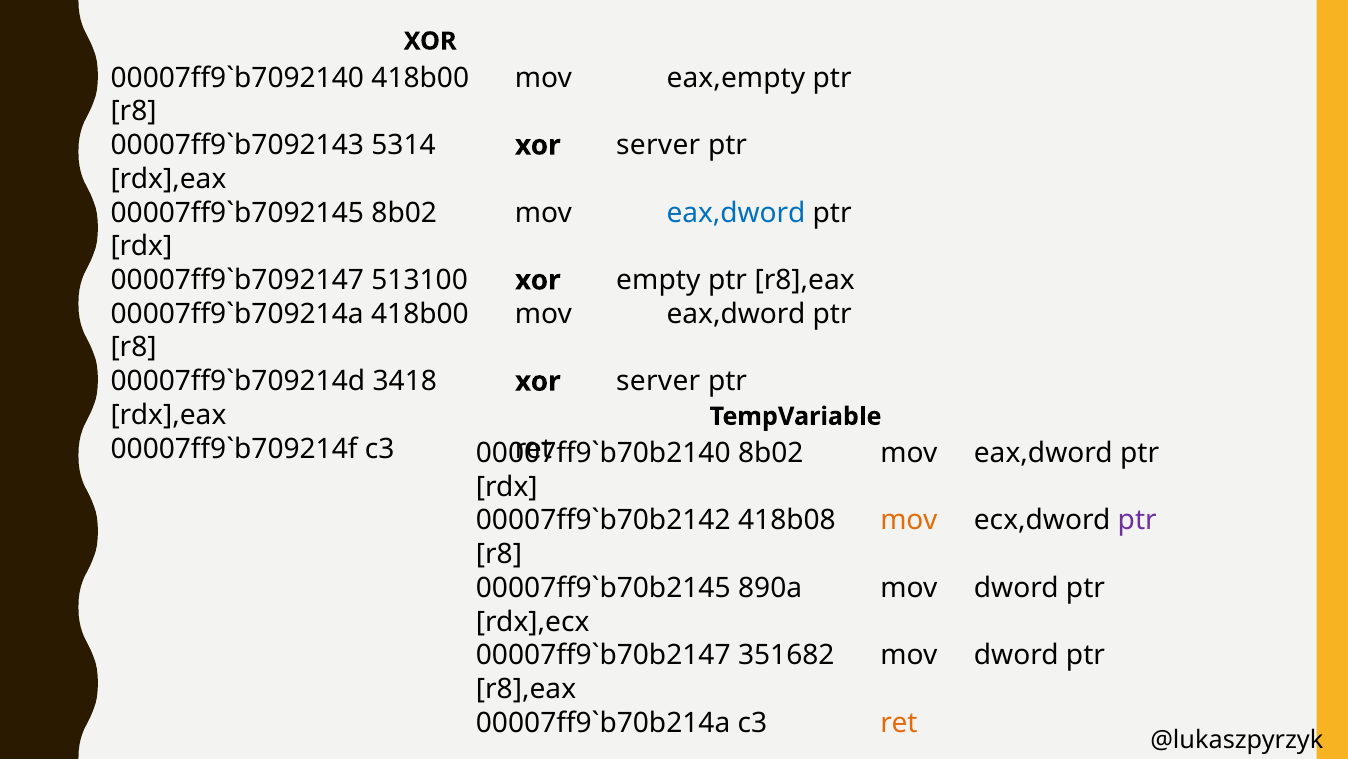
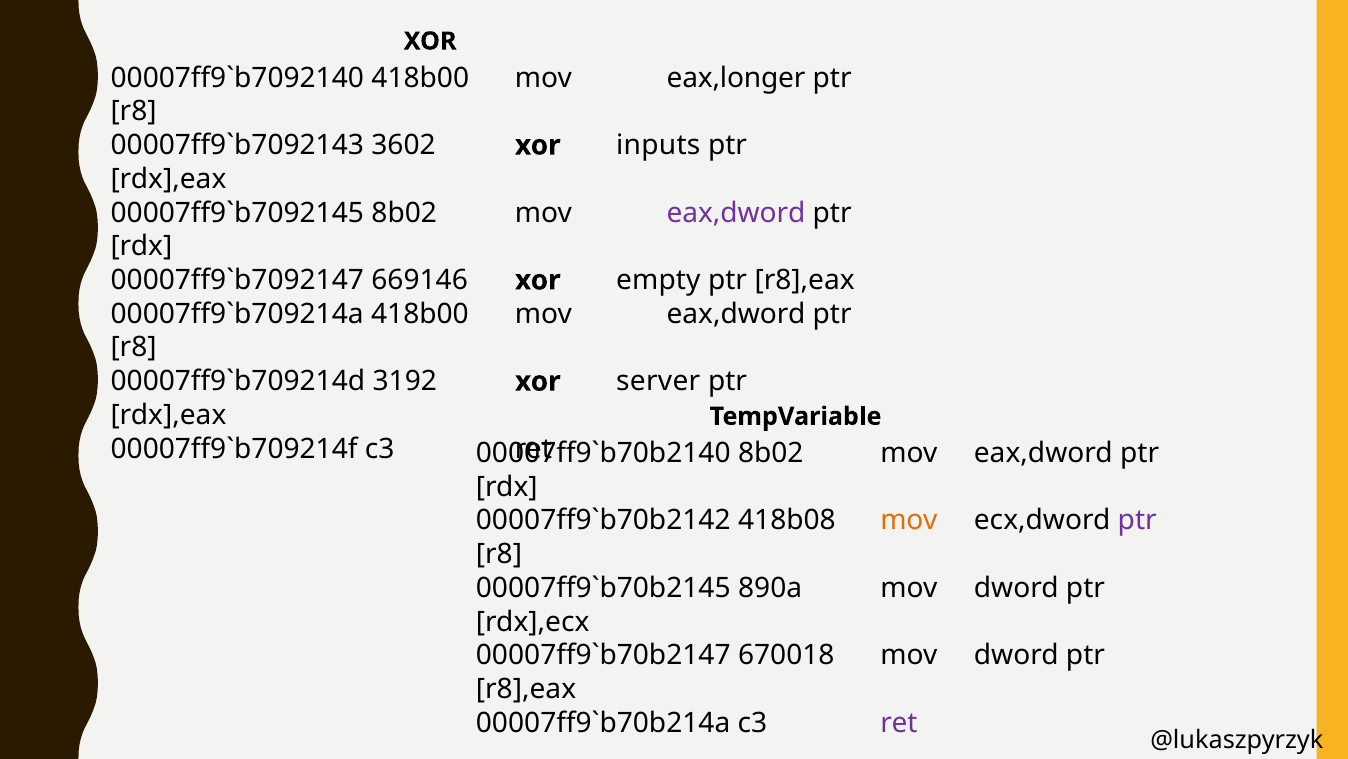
eax,empty: eax,empty -> eax,longer
5314: 5314 -> 3602
server at (658, 145): server -> inputs
eax,dword at (736, 213) colour: blue -> purple
513100: 513100 -> 669146
3418: 3418 -> 3192
351682: 351682 -> 670018
ret at (899, 722) colour: orange -> purple
